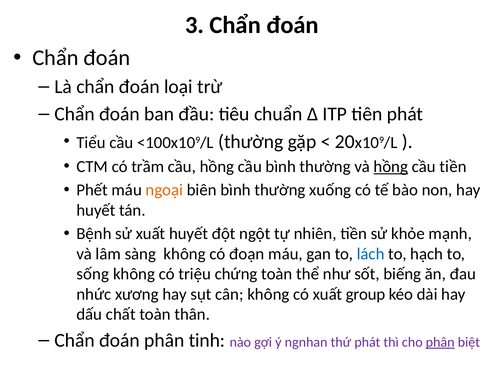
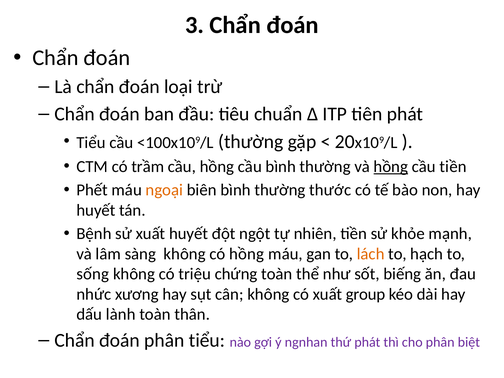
xuống: xuống -> thước
có đoạn: đoạn -> hồng
lách colour: blue -> orange
chất: chất -> lành
phân tinh: tinh -> tiểu
phân at (440, 342) underline: present -> none
